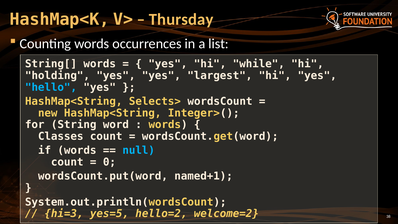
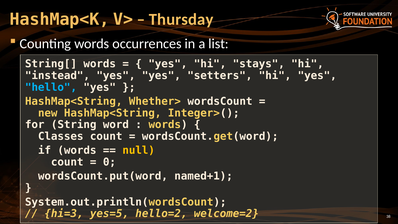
while: while -> stays
holding: holding -> instead
largest: largest -> setters
Selects>: Selects> -> Whether>
null colour: light blue -> yellow
